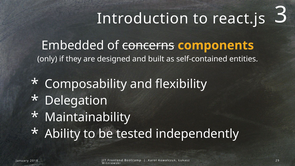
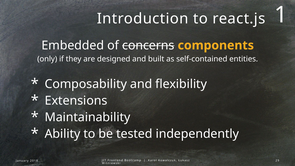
3: 3 -> 1
Delegation: Delegation -> Extensions
